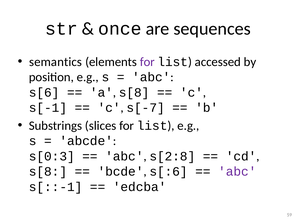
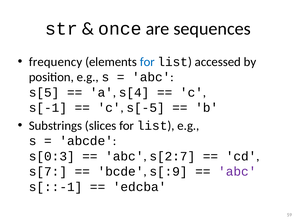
semantics: semantics -> frequency
for at (147, 62) colour: purple -> blue
s[6: s[6 -> s[5
a s[8: s[8 -> s[4
s[-7: s[-7 -> s[-5
s[2:8: s[2:8 -> s[2:7
s[8 at (48, 172): s[8 -> s[7
s[:6: s[:6 -> s[:9
